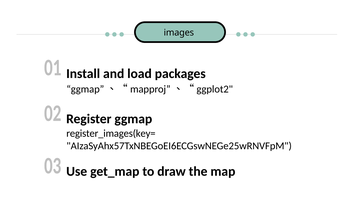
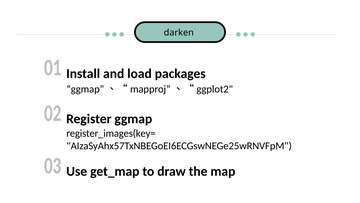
images: images -> darken
